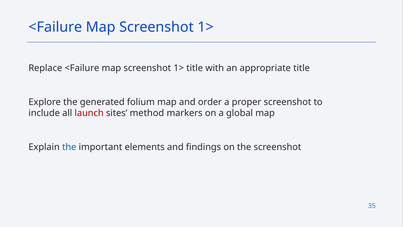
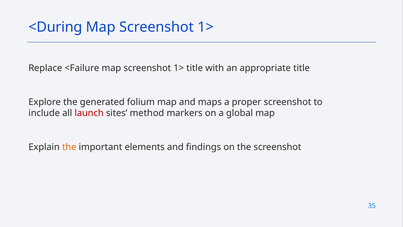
<Failure at (55, 27): <Failure -> <During
order: order -> maps
the at (69, 147) colour: blue -> orange
